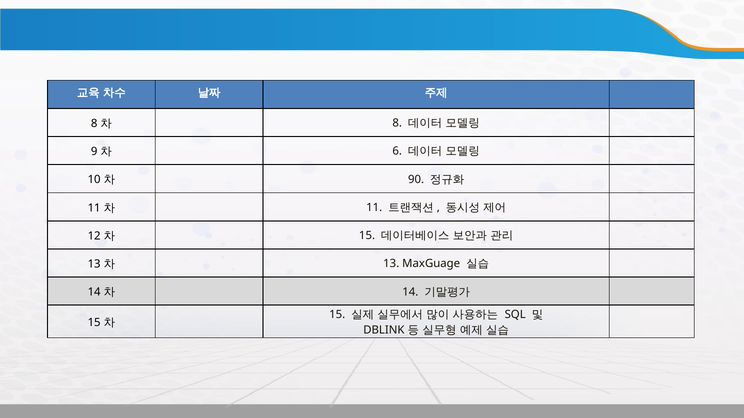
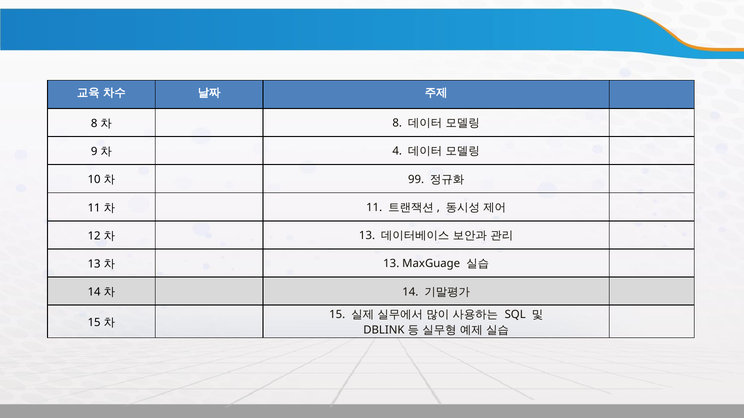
6: 6 -> 4
90: 90 -> 99
15 at (367, 236): 15 -> 13
